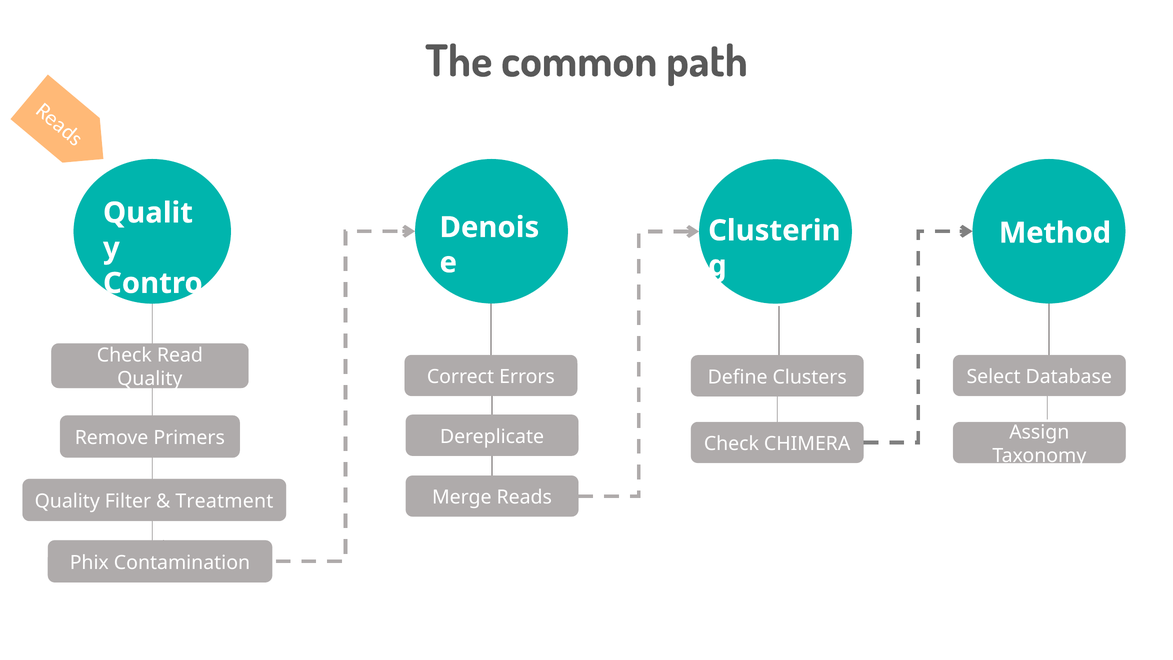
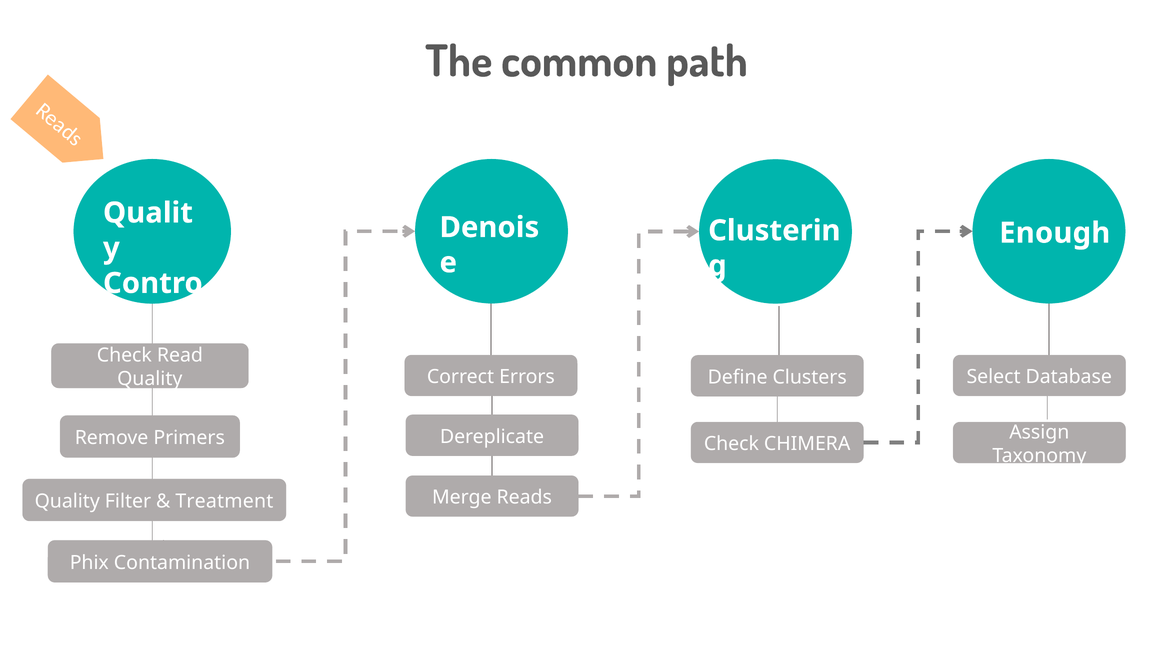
Method: Method -> Enough
